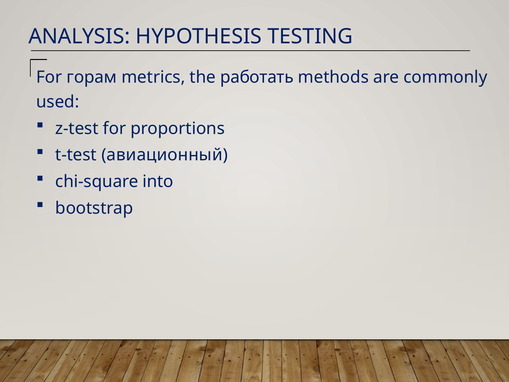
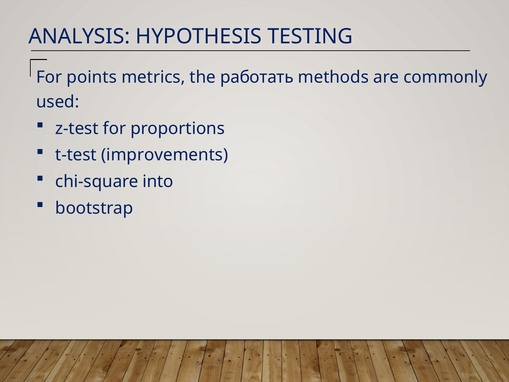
горам: горам -> points
авиационный: авиационный -> improvements
